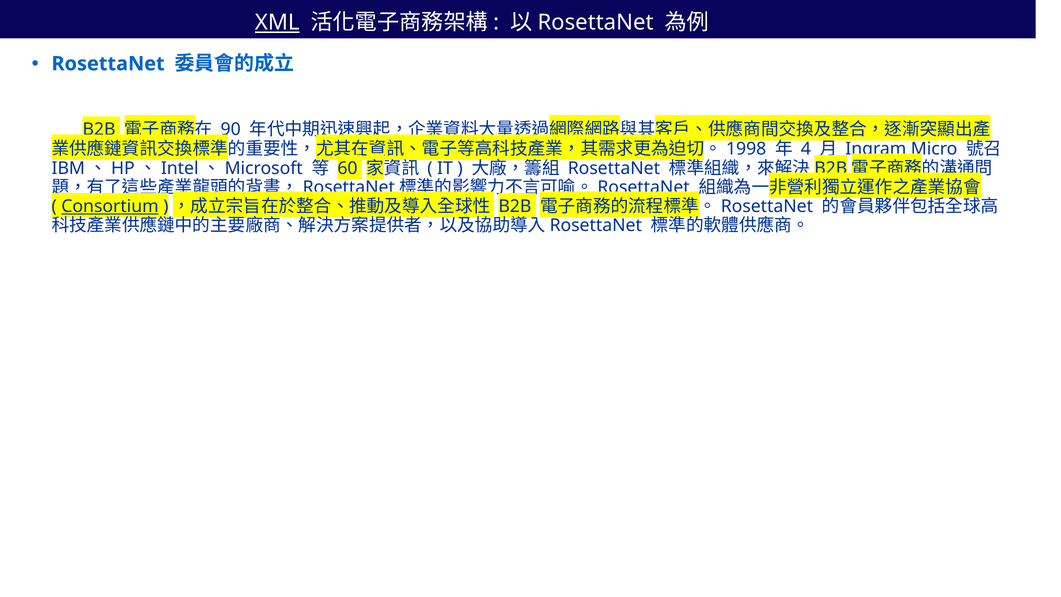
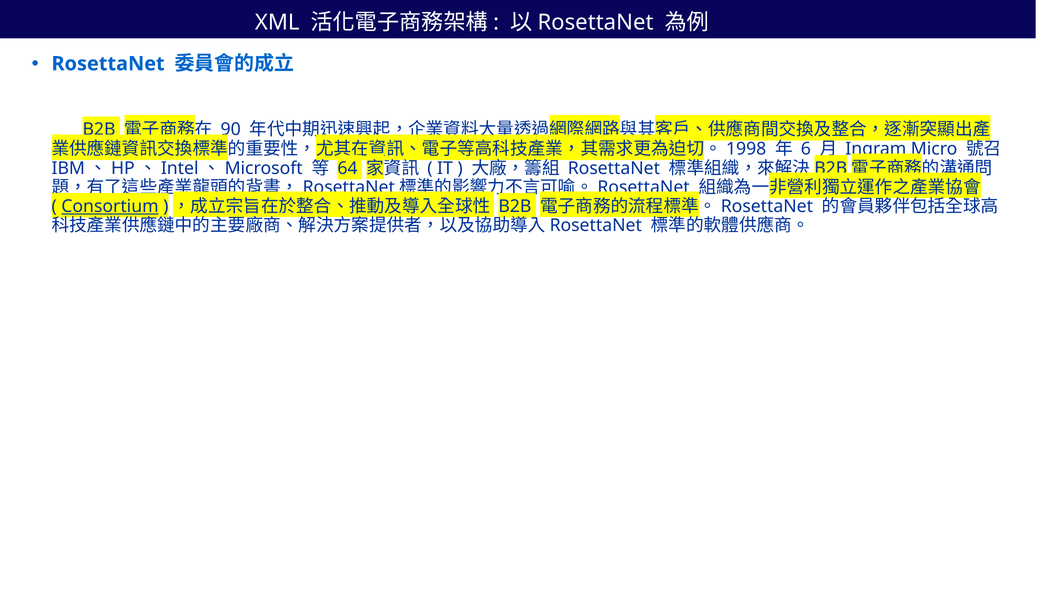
XML underline: present -> none
4: 4 -> 6
60: 60 -> 64
